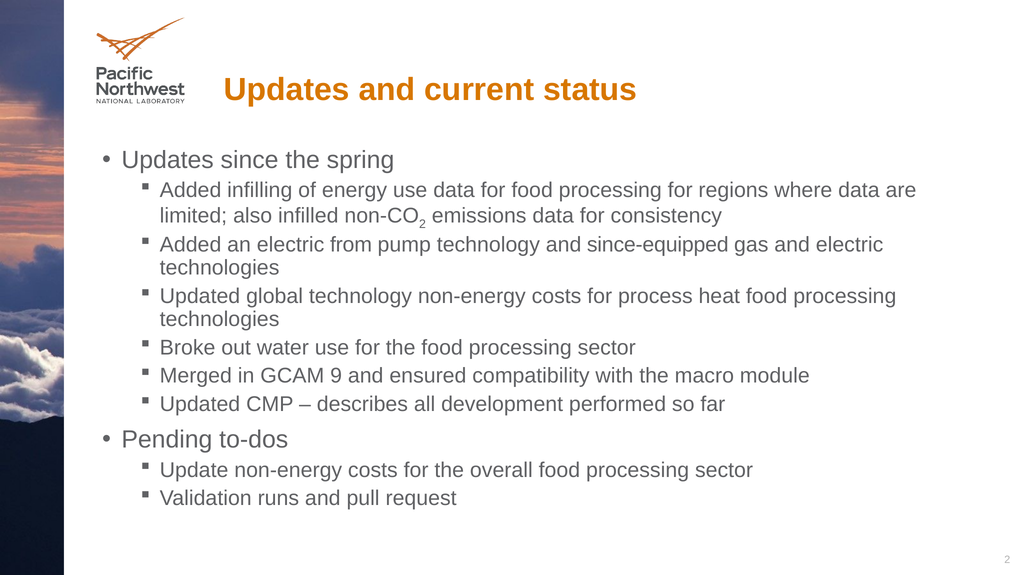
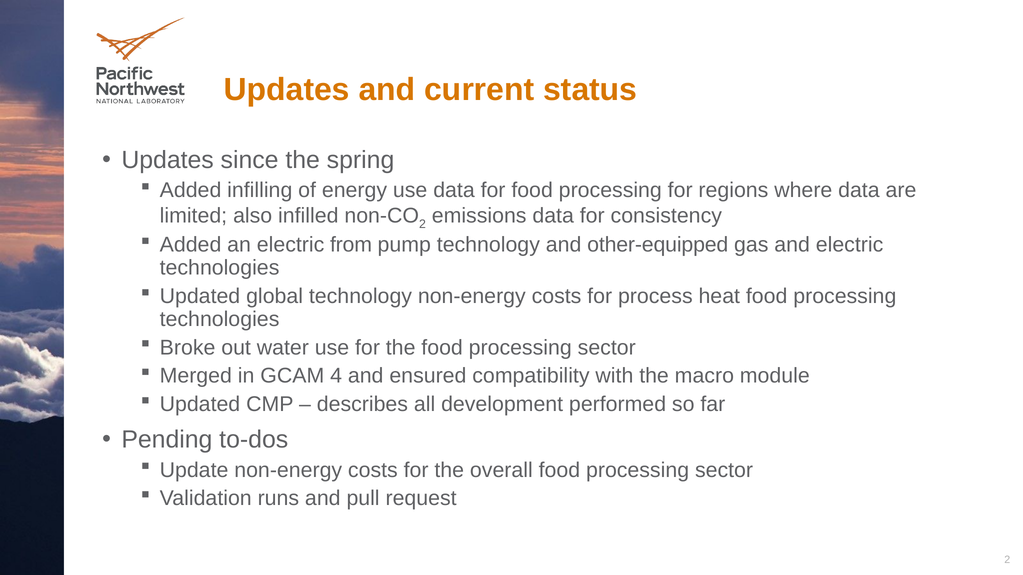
since-equipped: since-equipped -> other-equipped
9: 9 -> 4
